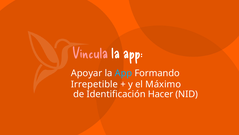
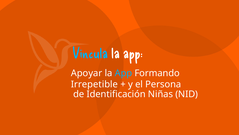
Vincula colour: pink -> light blue
Máximo: Máximo -> Persona
Hacer: Hacer -> Niñas
